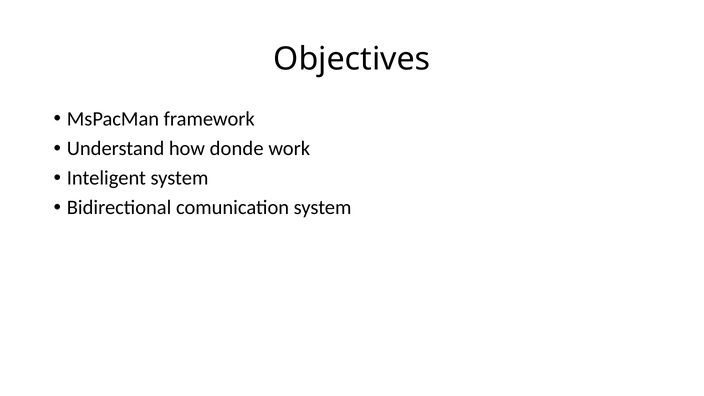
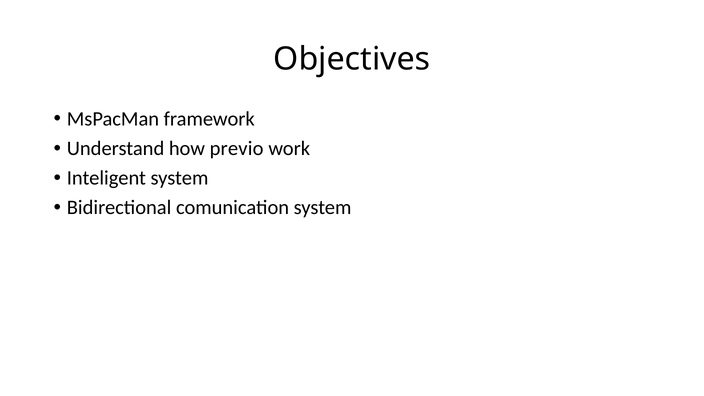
donde: donde -> previo
